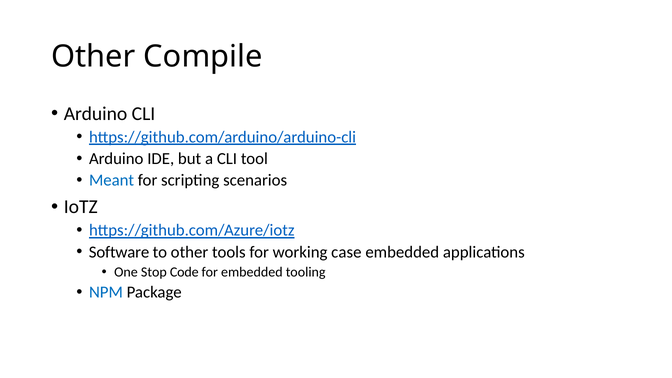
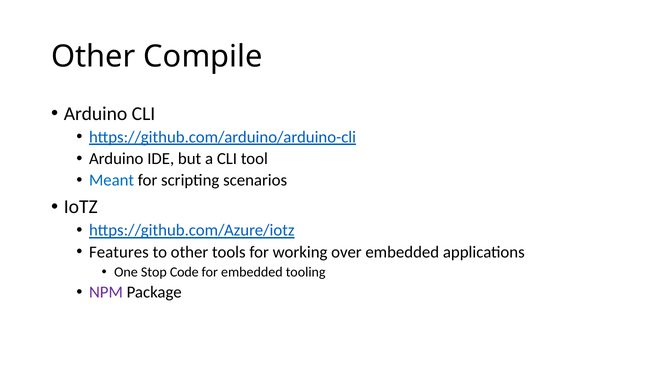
Software: Software -> Features
case: case -> over
NPM colour: blue -> purple
